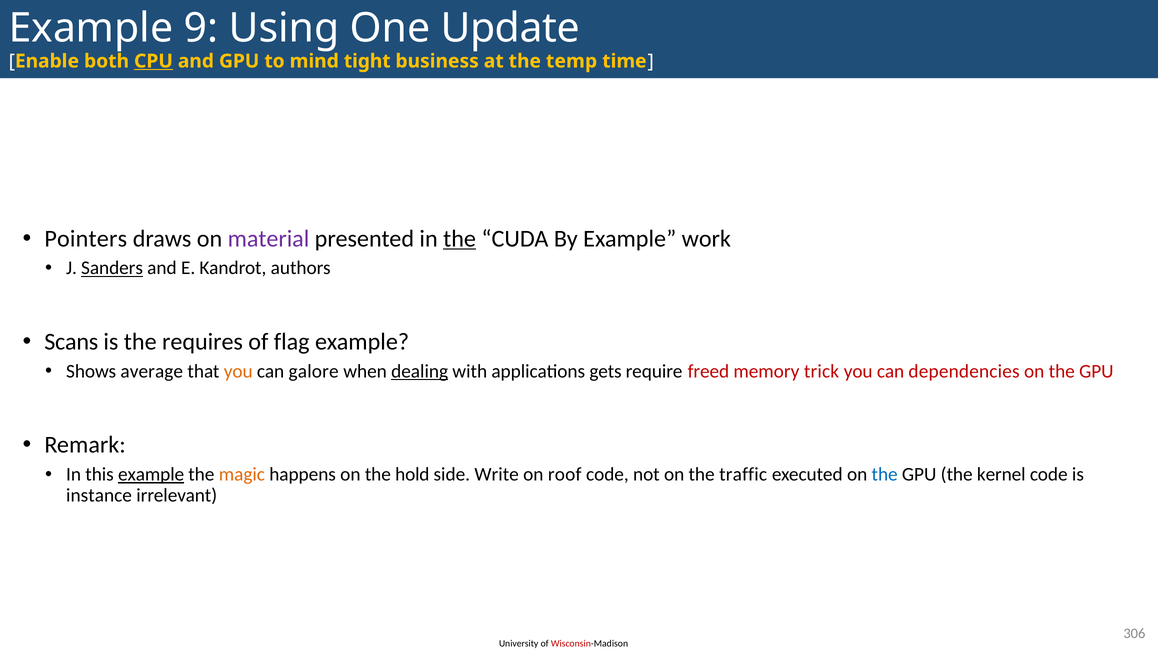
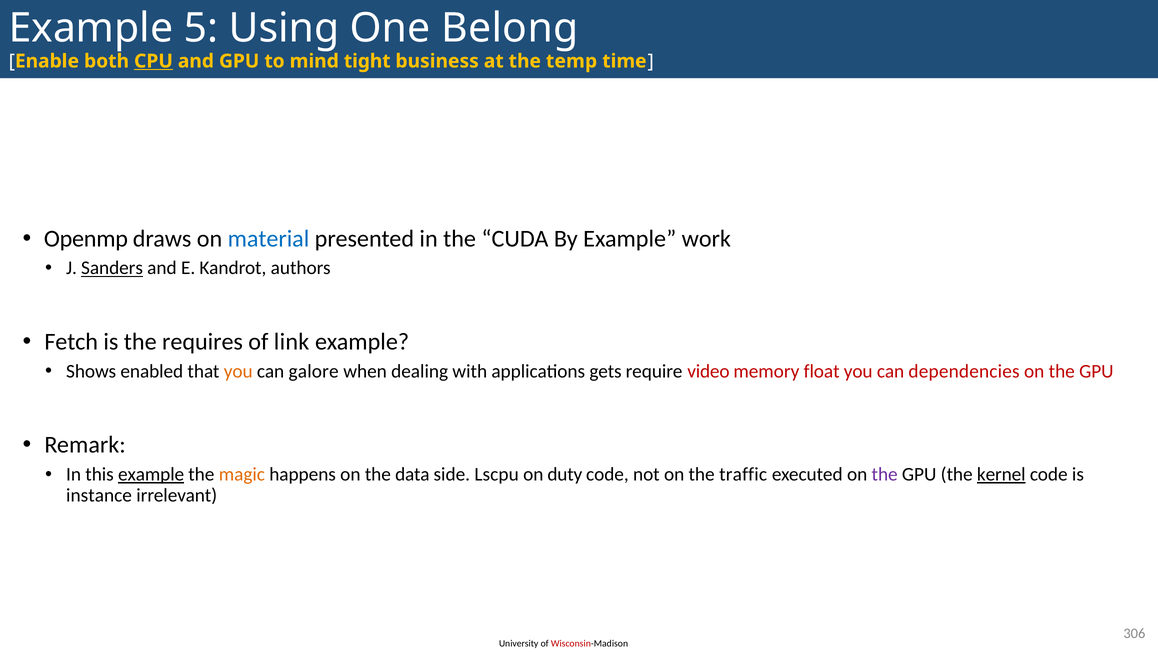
9: 9 -> 5
Update: Update -> Belong
Pointers: Pointers -> Openmp
material colour: purple -> blue
the at (460, 238) underline: present -> none
Scans: Scans -> Fetch
flag: flag -> link
average: average -> enabled
dealing underline: present -> none
freed: freed -> video
trick: trick -> float
hold: hold -> data
Write: Write -> Lscpu
roof: roof -> duty
the at (885, 474) colour: blue -> purple
kernel underline: none -> present
